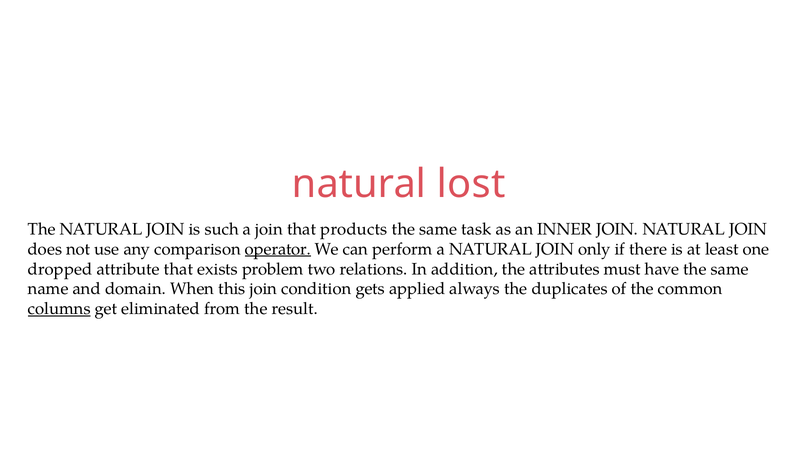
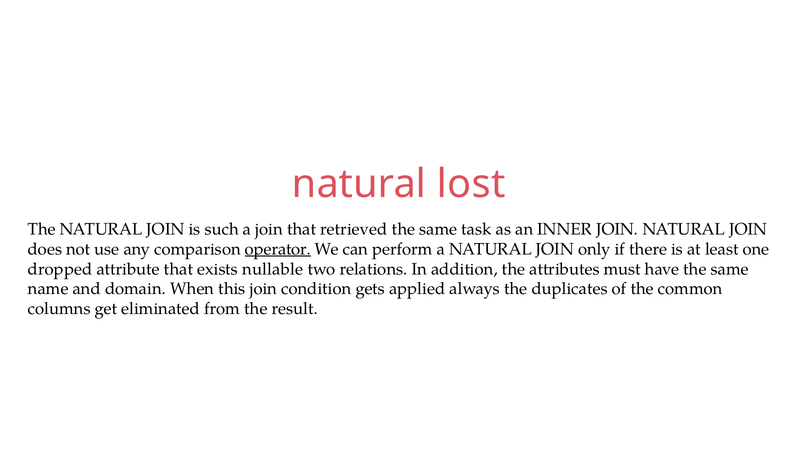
products: products -> retrieved
problem: problem -> nullable
columns underline: present -> none
